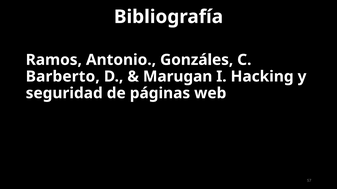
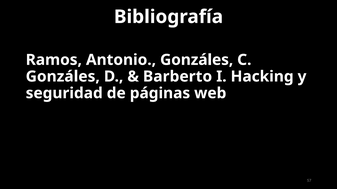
Barberto at (63, 77): Barberto -> Gonzáles
Marugan: Marugan -> Barberto
